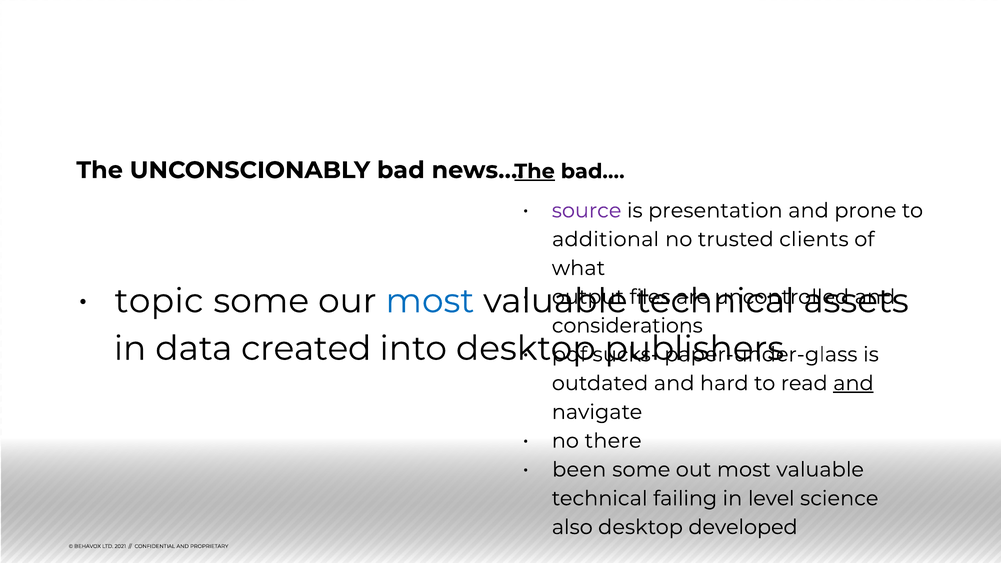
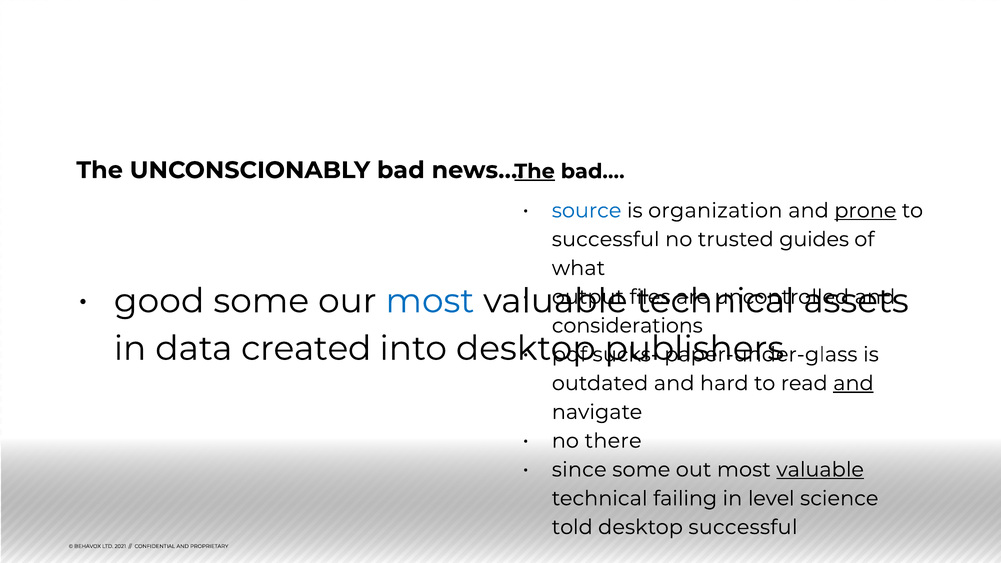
source colour: purple -> blue
presentation: presentation -> organization
prone underline: none -> present
additional at (606, 239): additional -> successful
clients: clients -> guides
topic: topic -> good
been: been -> since
valuable at (820, 470) underline: none -> present
also: also -> told
desktop developed: developed -> successful
